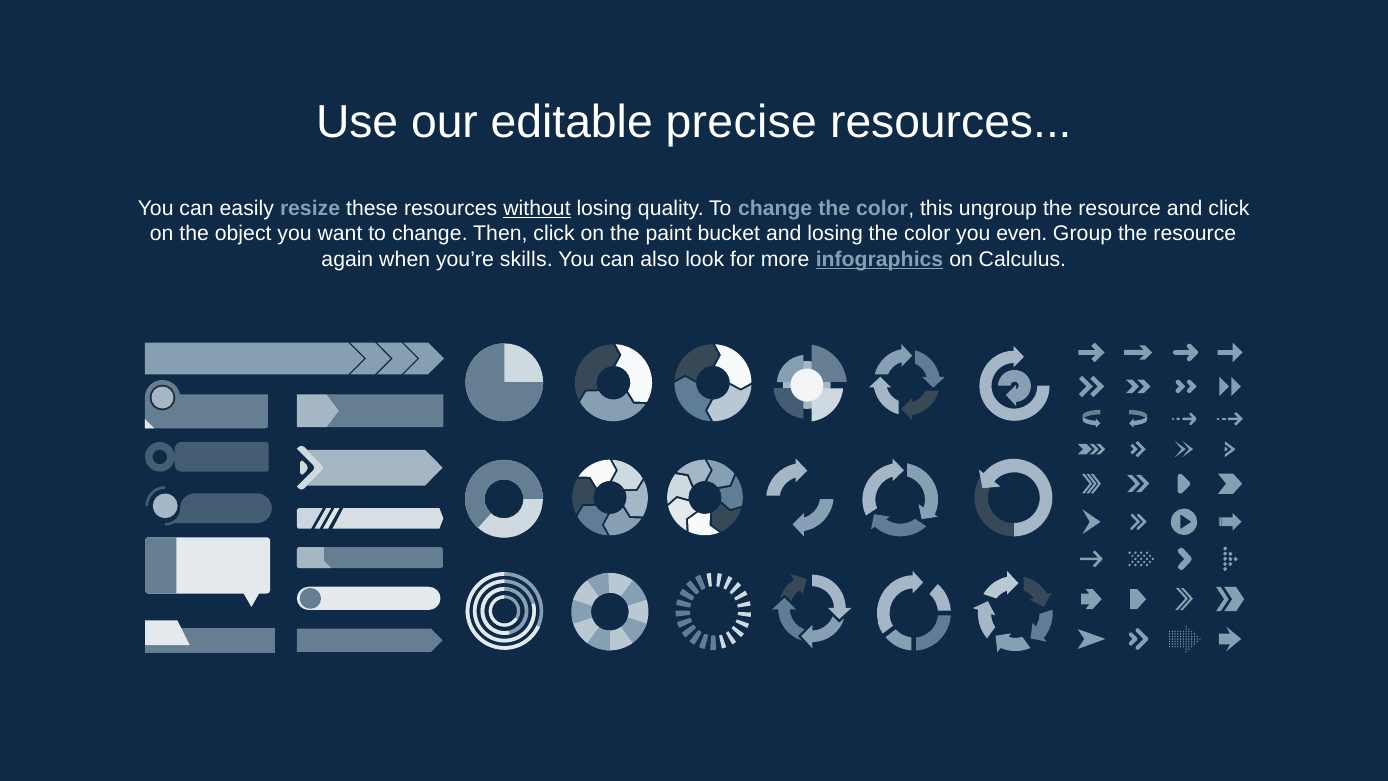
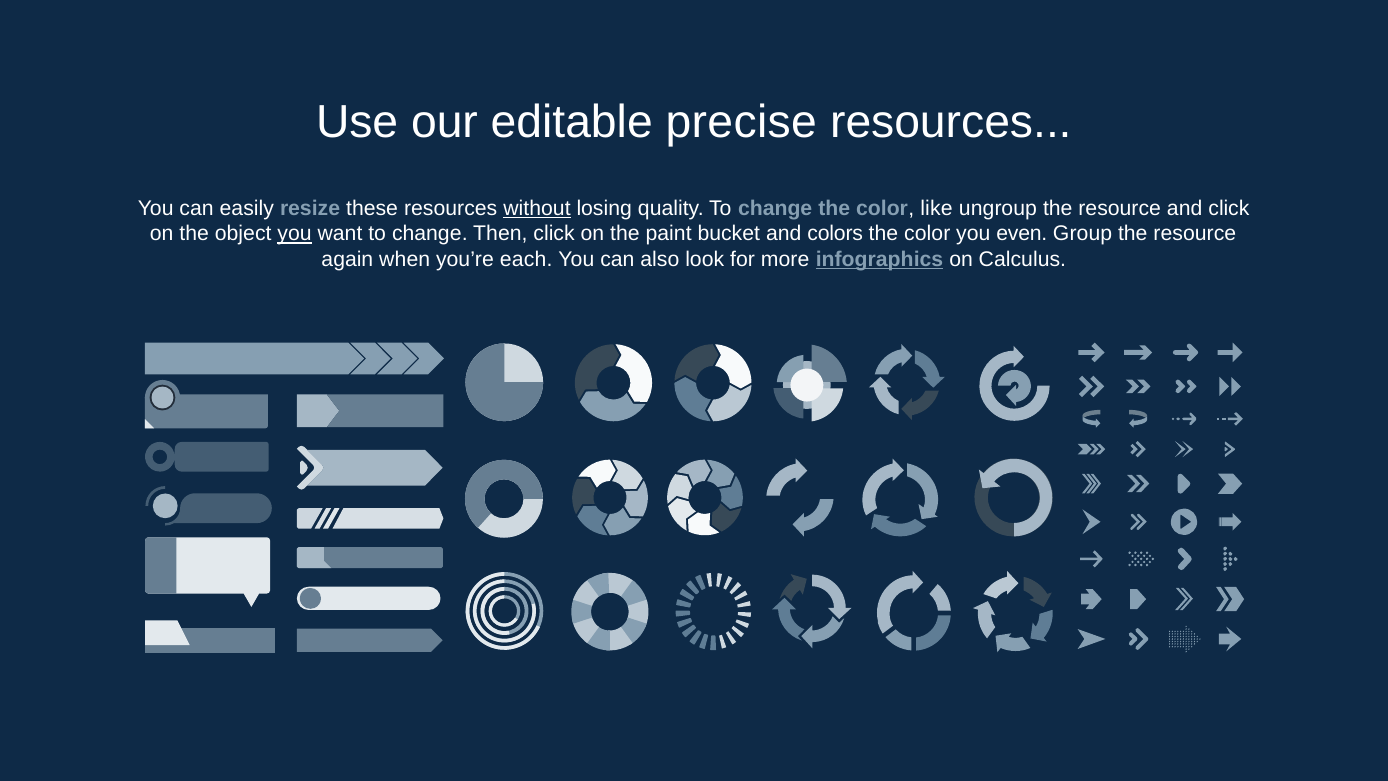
this: this -> like
you at (295, 234) underline: none -> present
and losing: losing -> colors
skills: skills -> each
